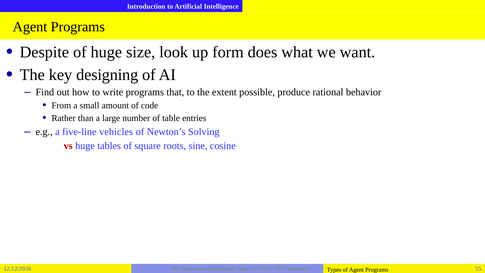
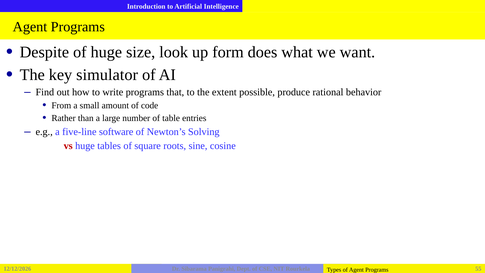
designing: designing -> simulator
vehicles: vehicles -> software
